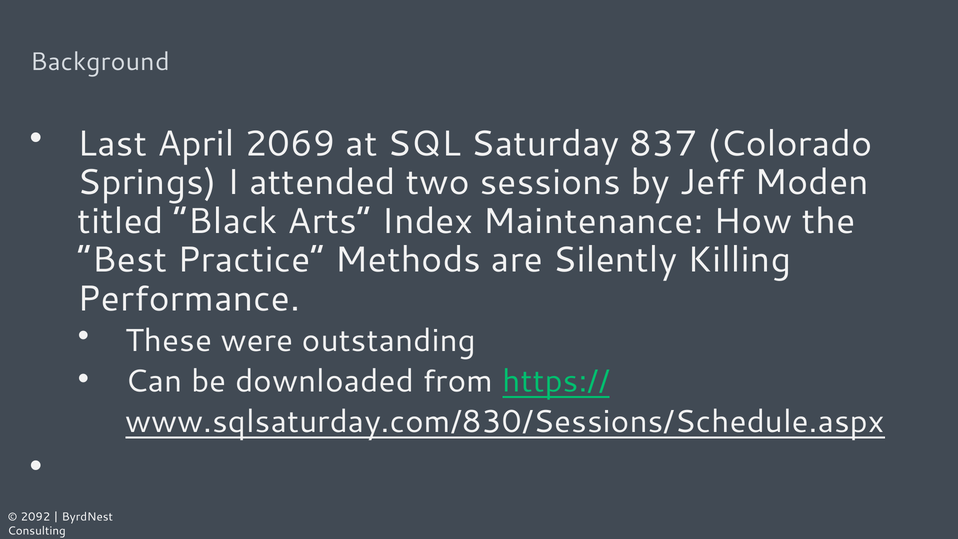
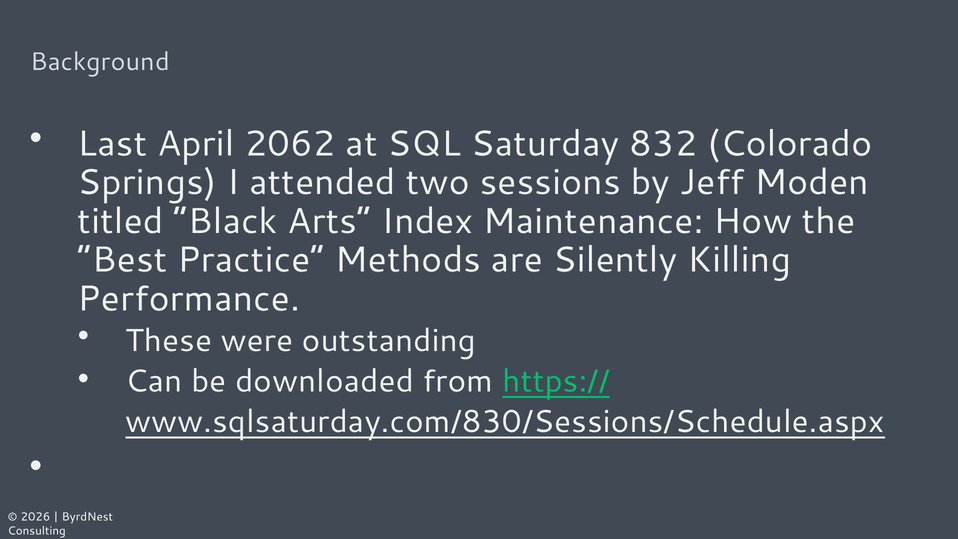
2069: 2069 -> 2062
837: 837 -> 832
2092: 2092 -> 2026
